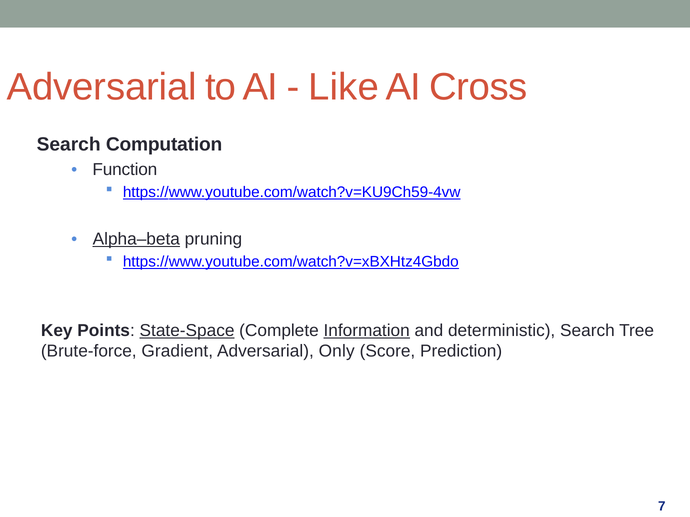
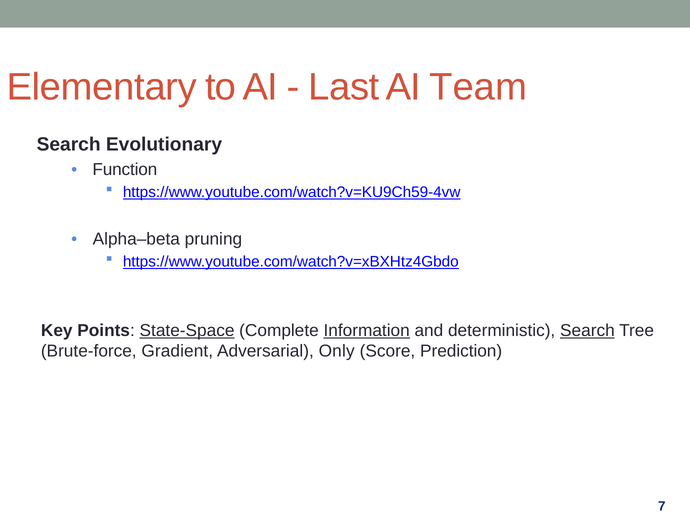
Adversarial at (102, 87): Adversarial -> Elementary
Like: Like -> Last
Cross: Cross -> Team
Computation: Computation -> Evolutionary
Alpha–beta underline: present -> none
Search at (587, 331) underline: none -> present
